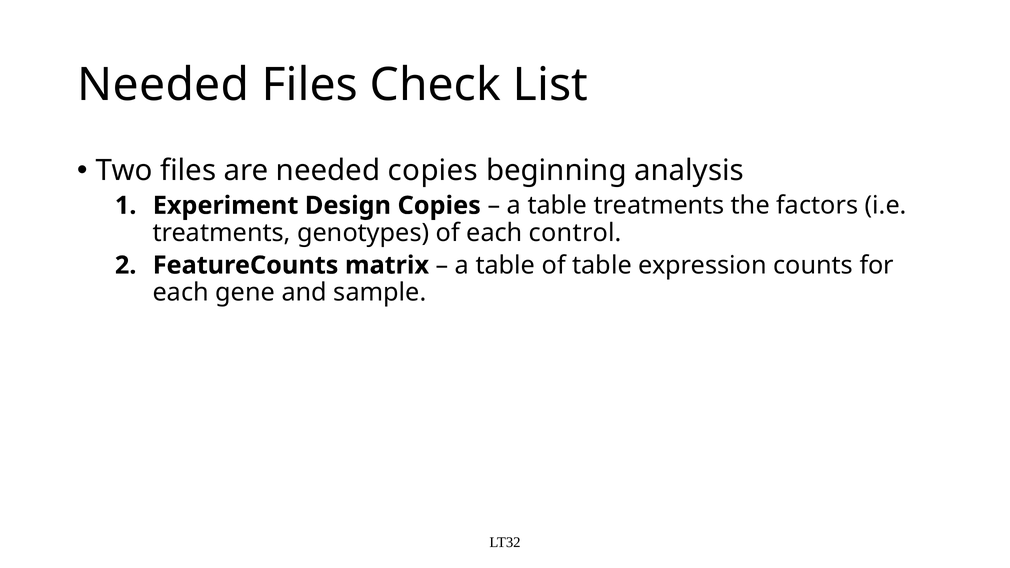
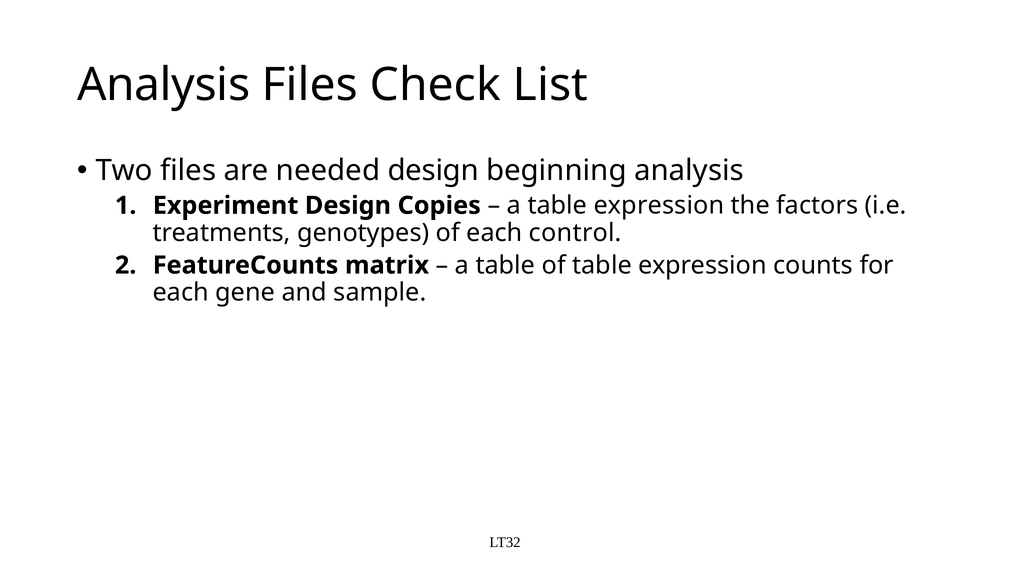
Needed at (163, 85): Needed -> Analysis
needed copies: copies -> design
a table treatments: treatments -> expression
